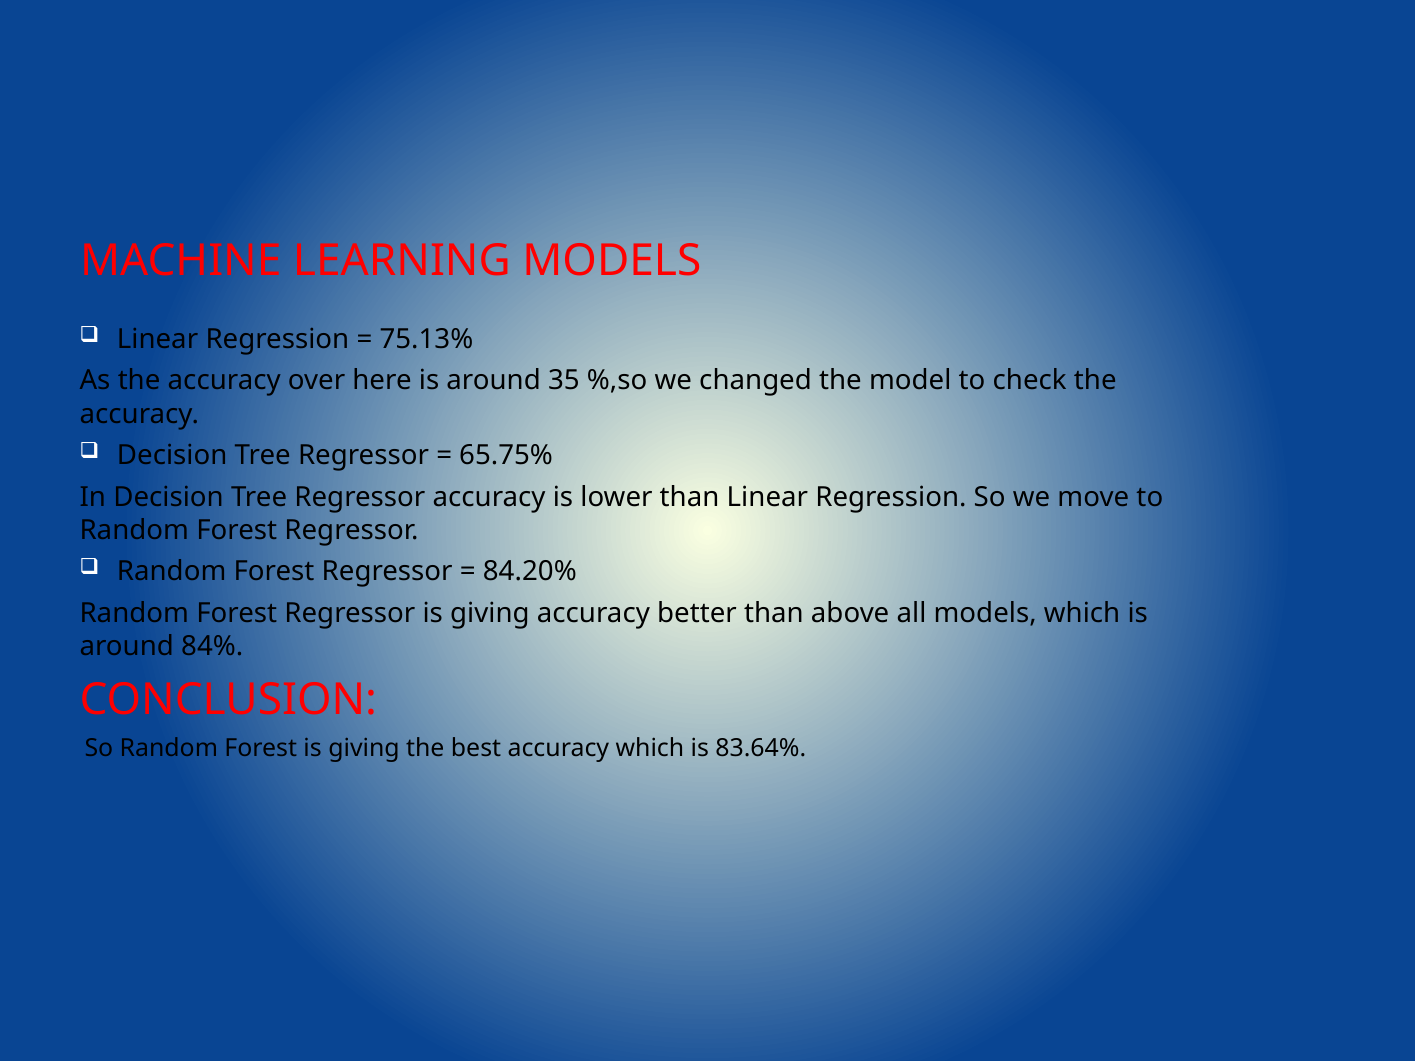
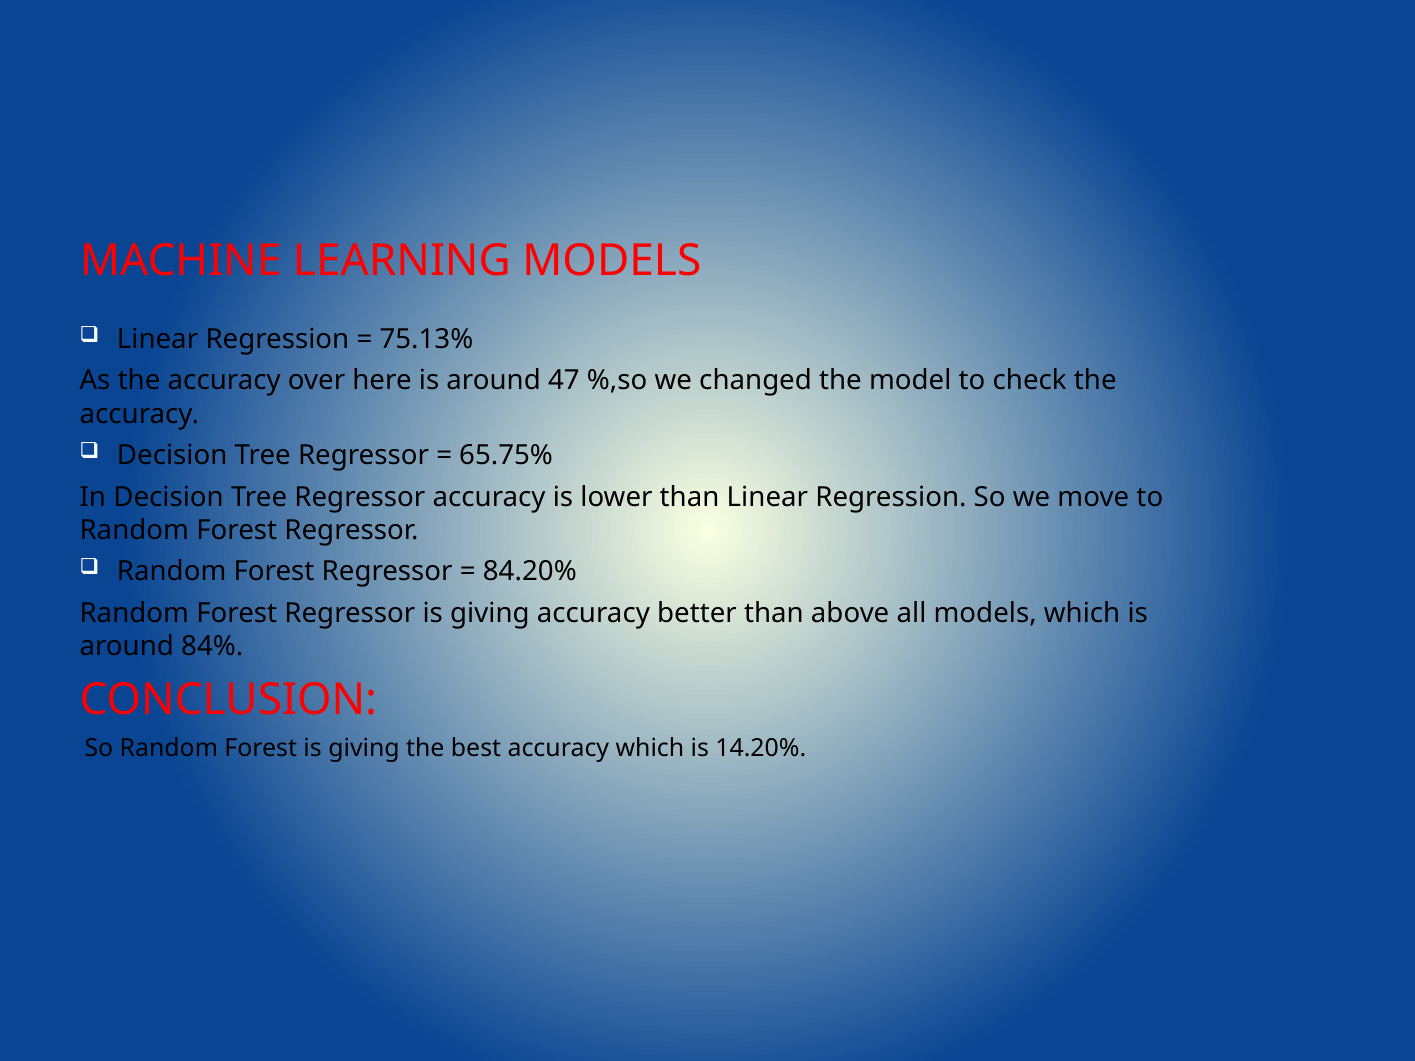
35: 35 -> 47
83.64%: 83.64% -> 14.20%
